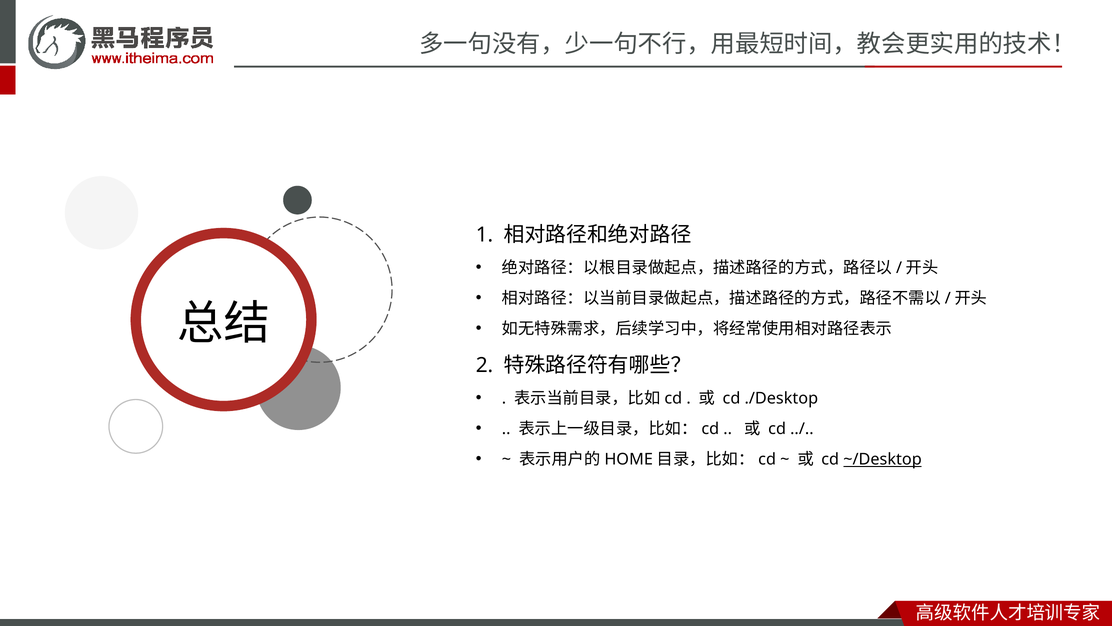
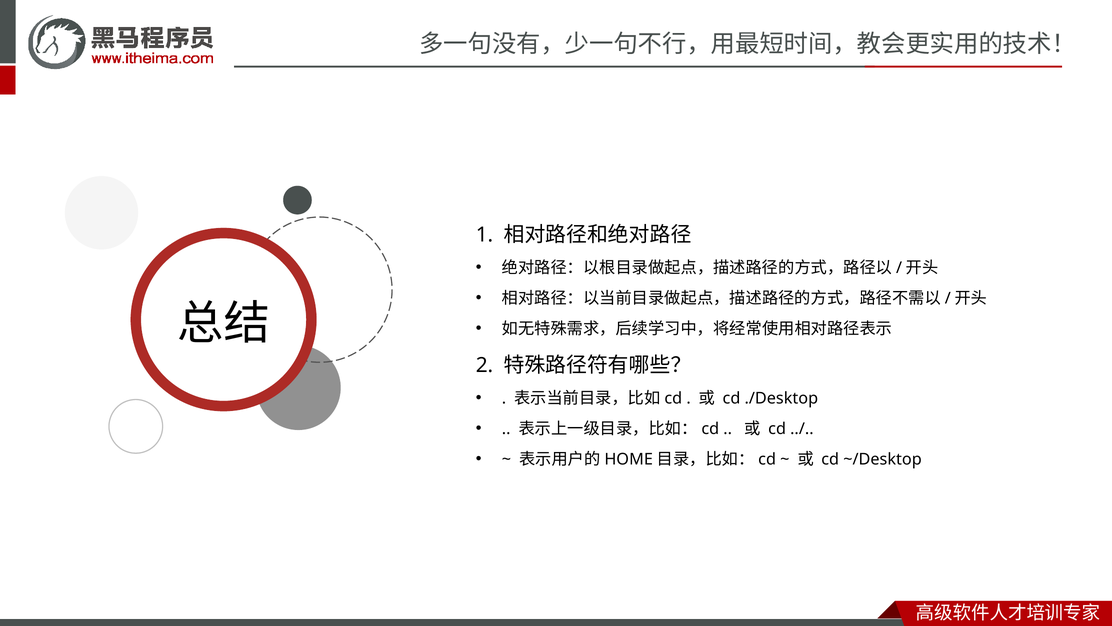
~/Desktop underline: present -> none
